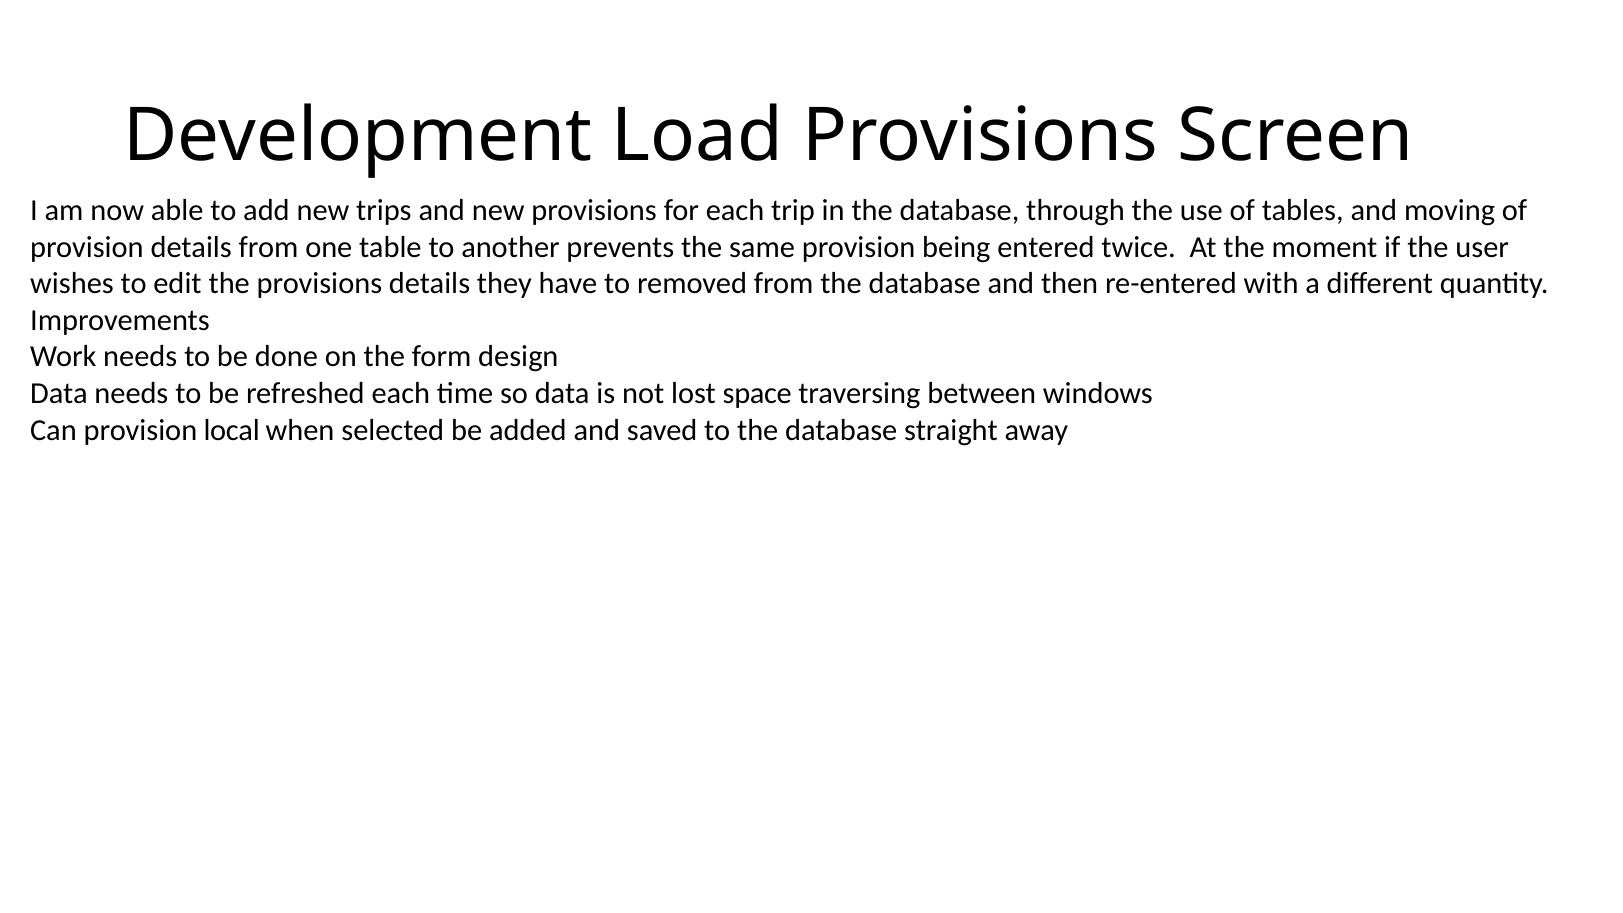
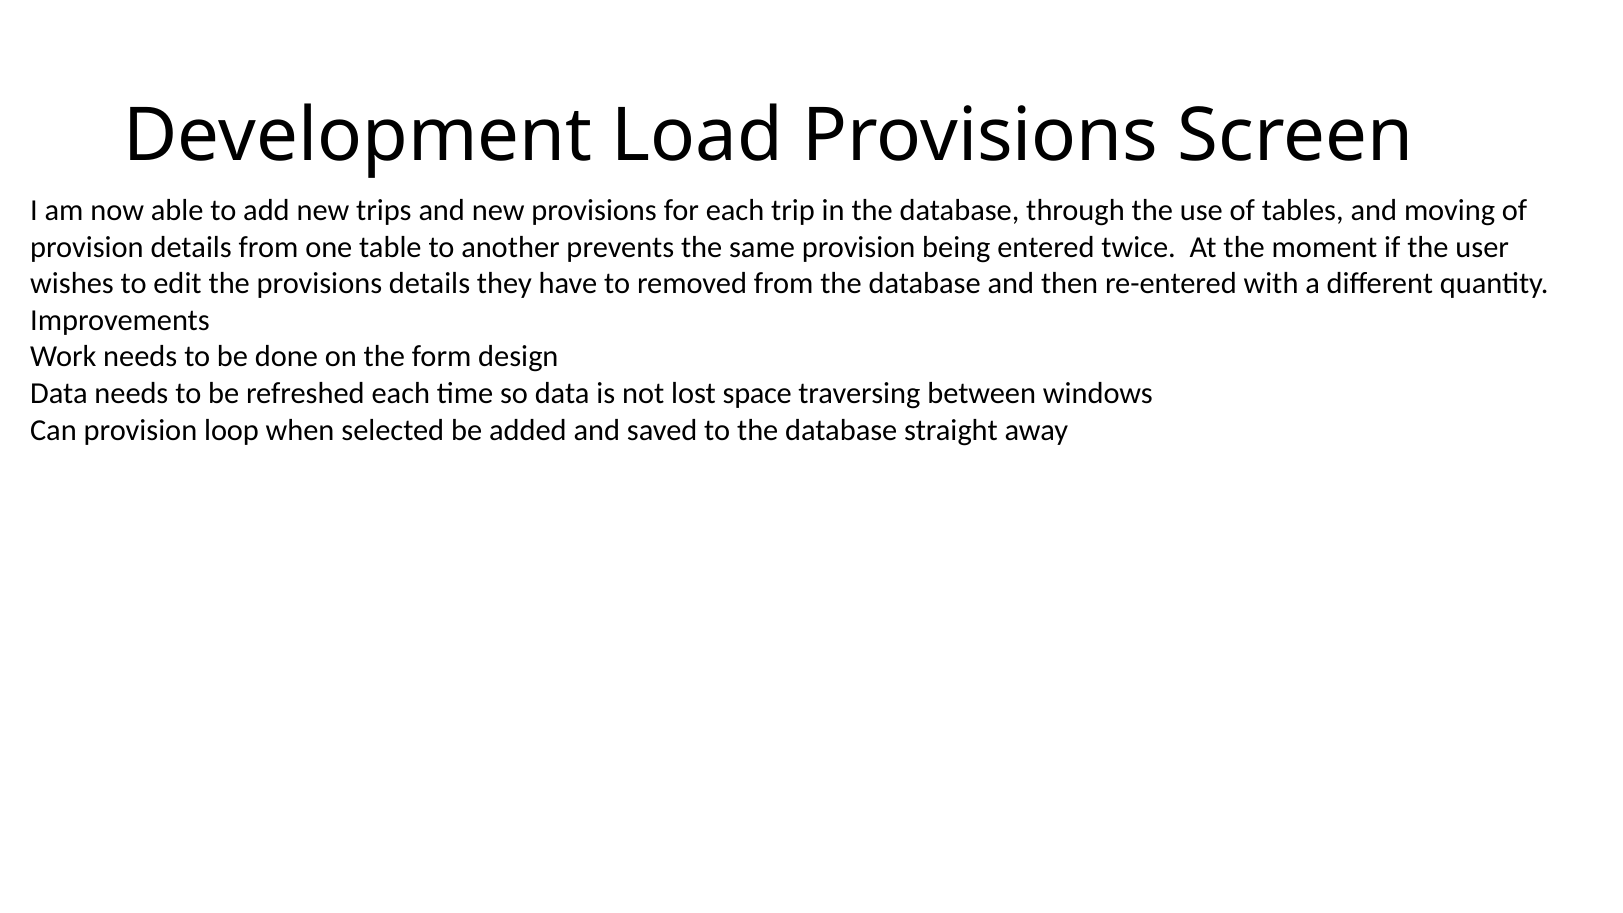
local: local -> loop
